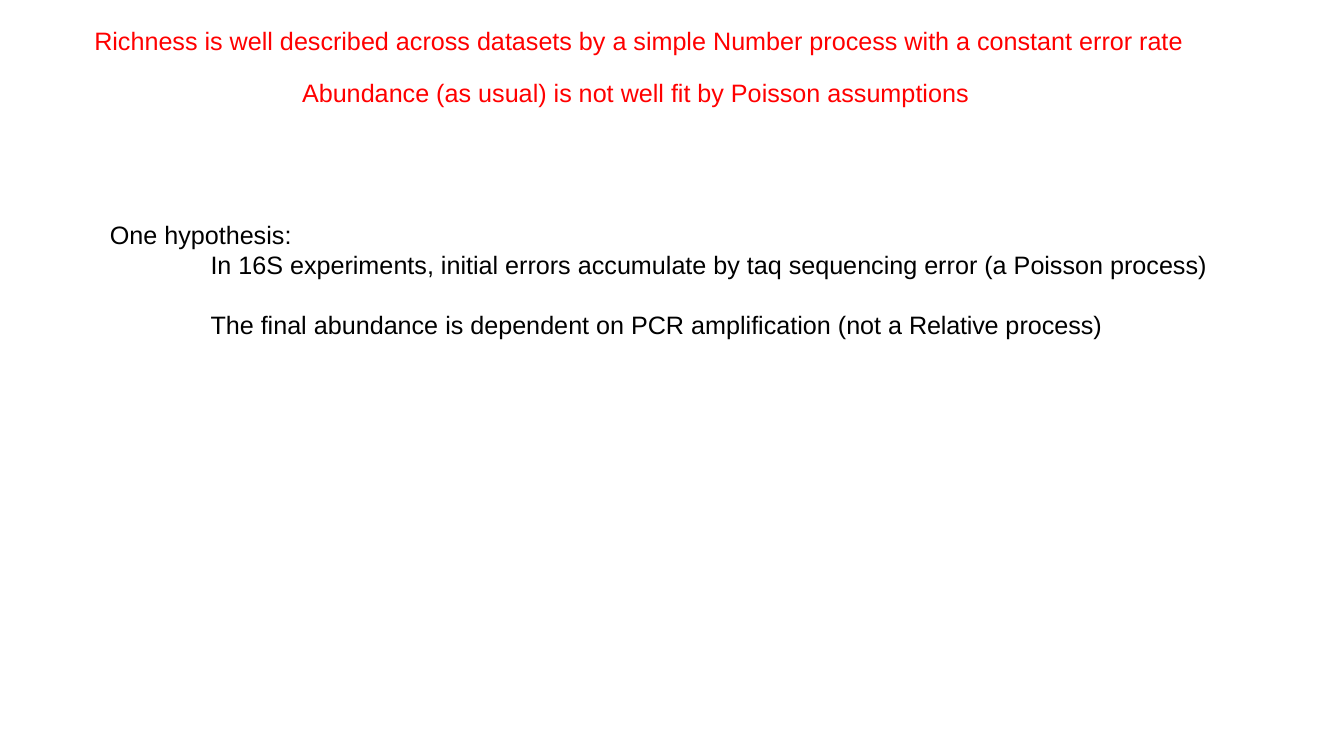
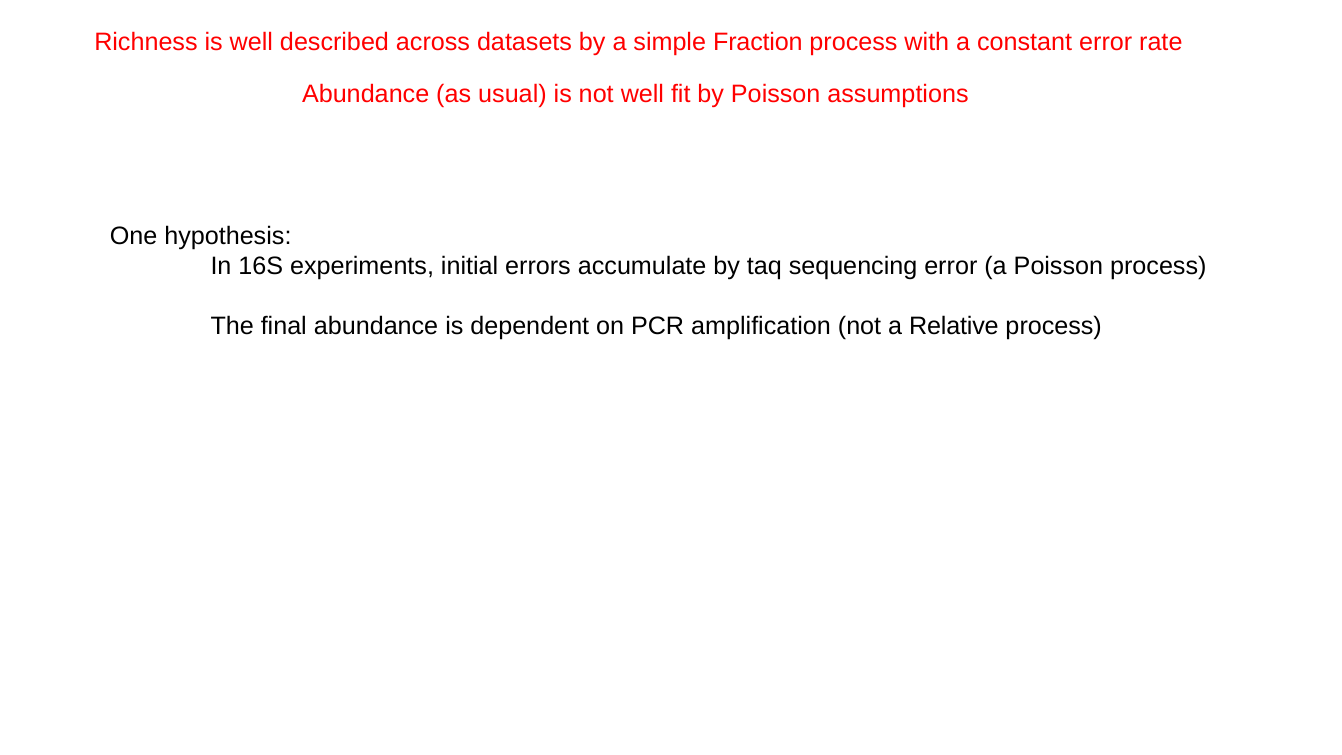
Number: Number -> Fraction
